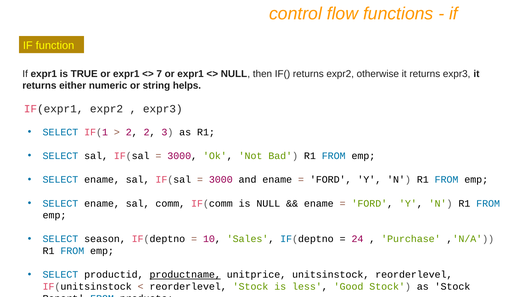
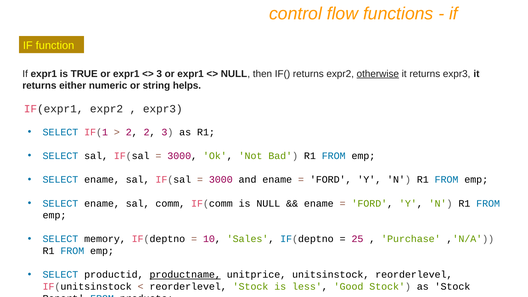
7 at (159, 74): 7 -> 3
otherwise underline: none -> present
season: season -> memory
24: 24 -> 25
